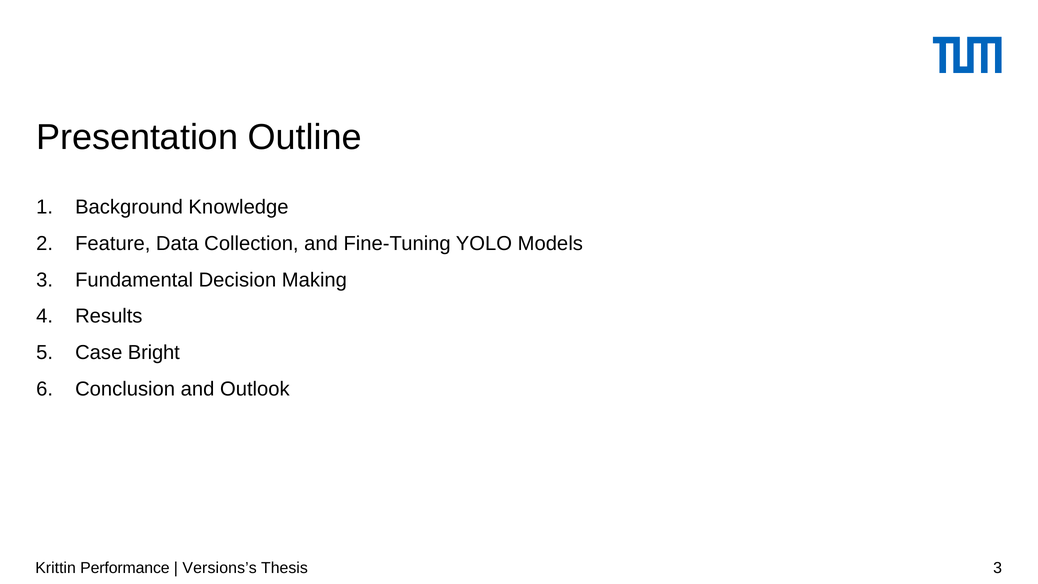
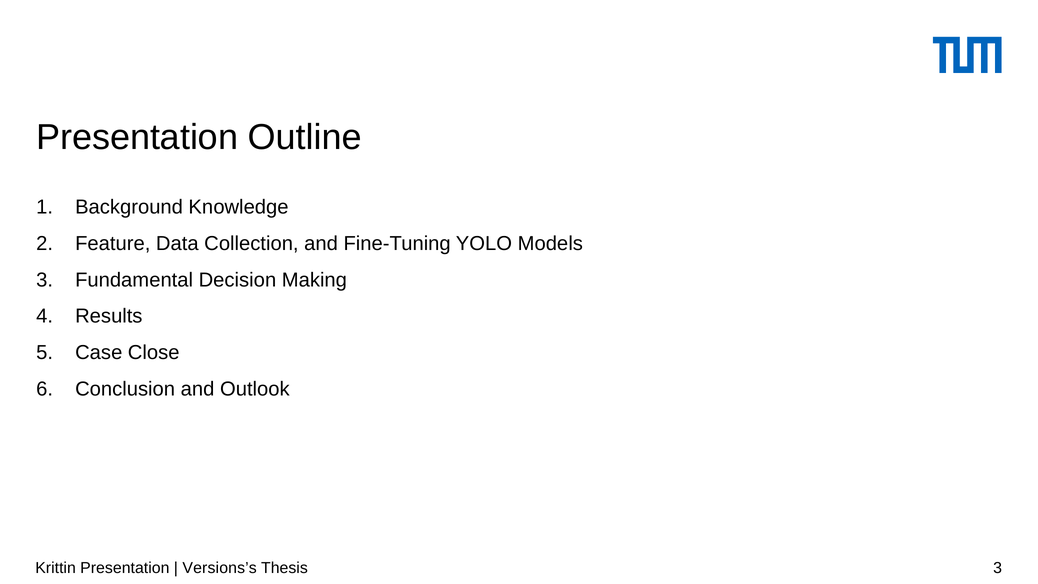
Bright: Bright -> Close
Krittin Performance: Performance -> Presentation
